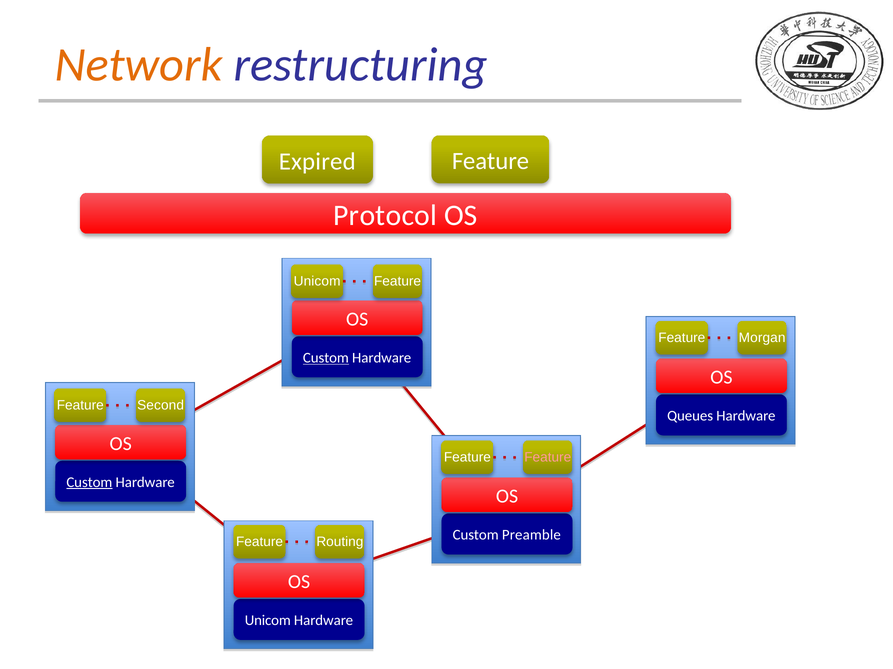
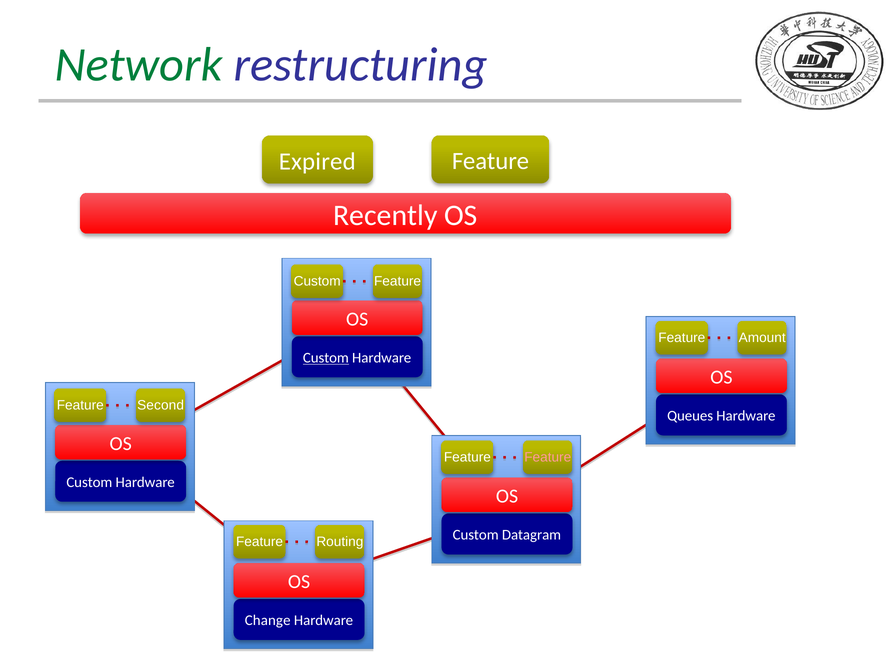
Network colour: orange -> green
Protocol: Protocol -> Recently
Unicom at (317, 281): Unicom -> Custom
Morgan: Morgan -> Amount
Custom at (89, 483) underline: present -> none
Preamble: Preamble -> Datagram
Unicom at (268, 621): Unicom -> Change
